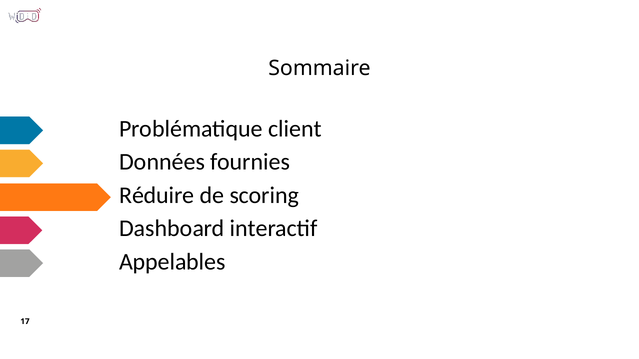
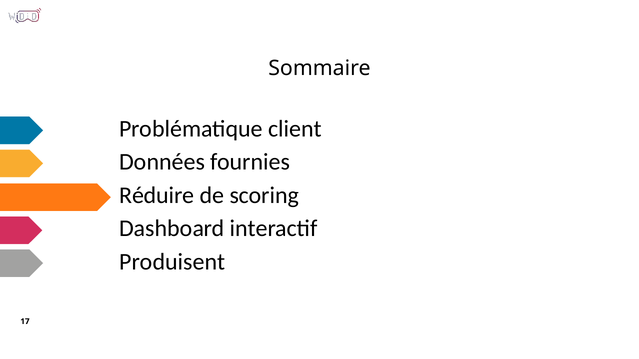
Appelables: Appelables -> Produisent
